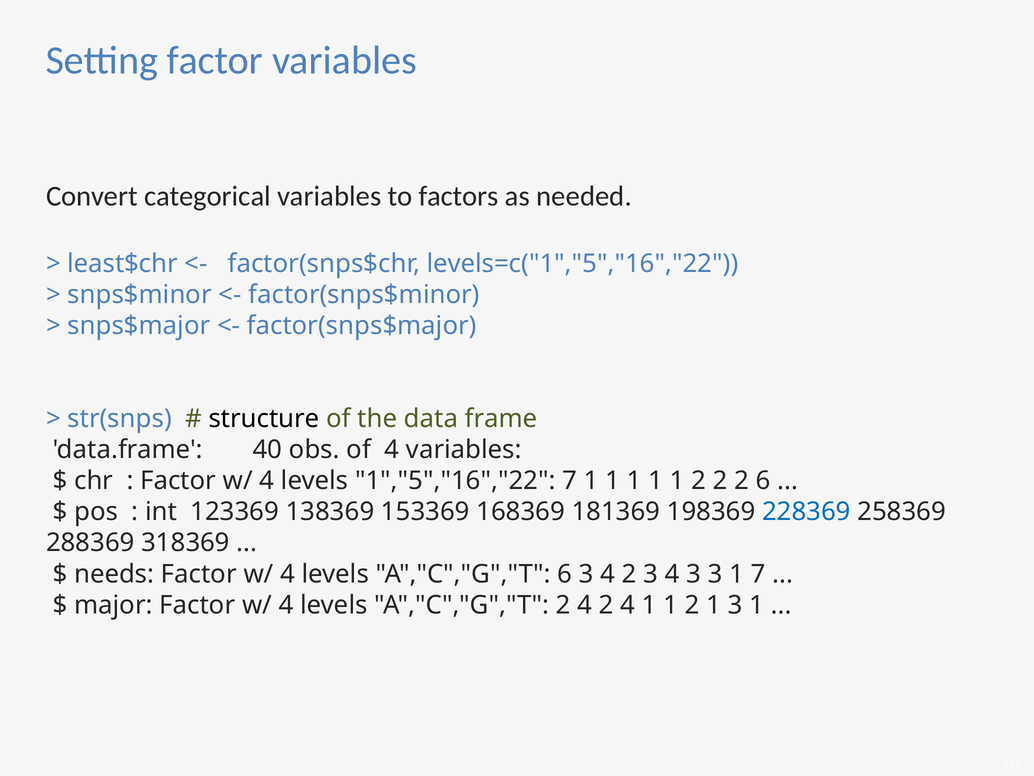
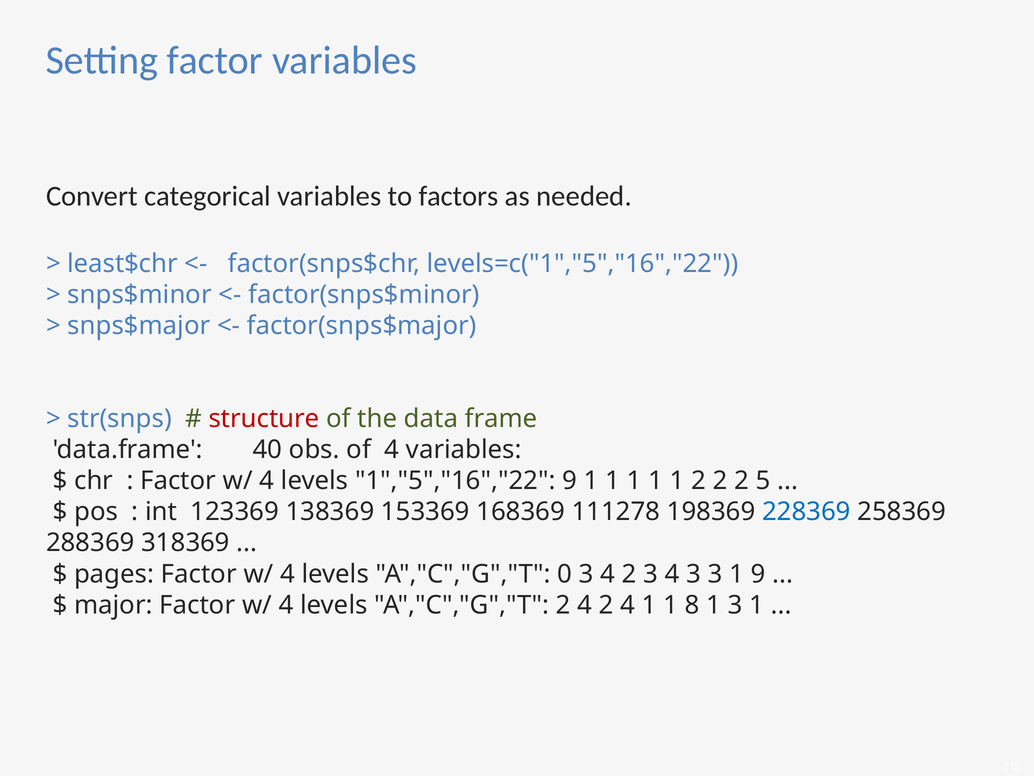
structure colour: black -> red
1","5","16","22 7: 7 -> 9
2 6: 6 -> 5
181369: 181369 -> 111278
needs: needs -> pages
A","C","G","T 6: 6 -> 0
1 7: 7 -> 9
4 1 1 2: 2 -> 8
